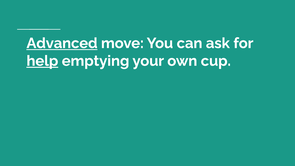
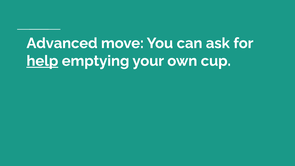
Advanced underline: present -> none
